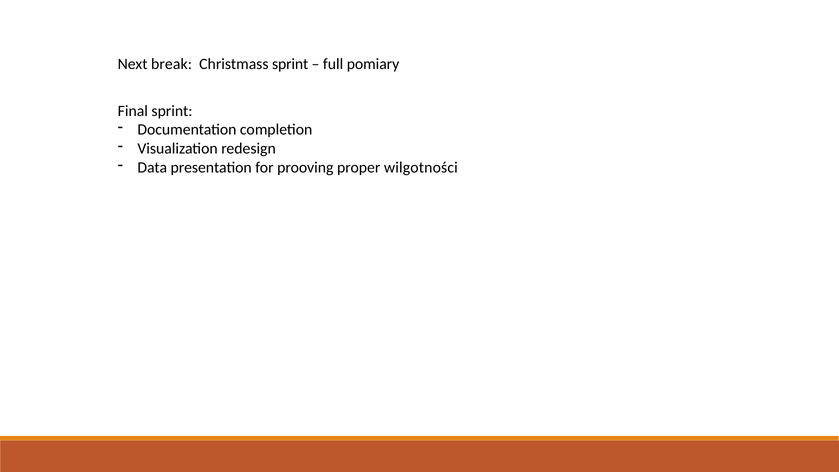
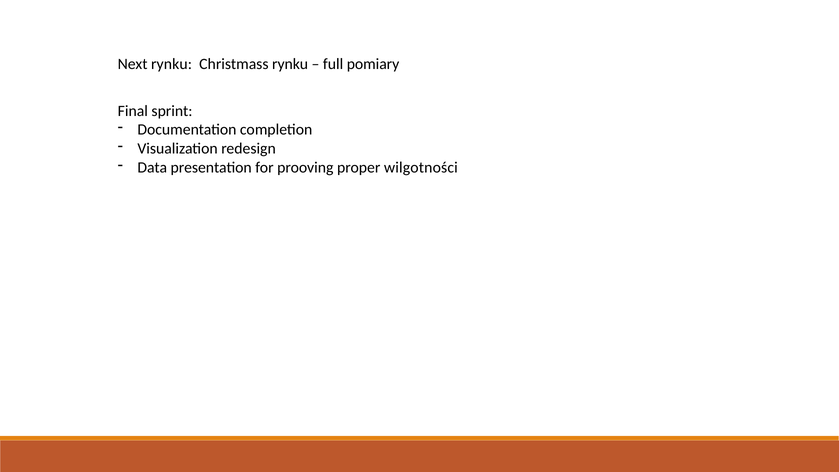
Next break: break -> rynku
Christmass sprint: sprint -> rynku
